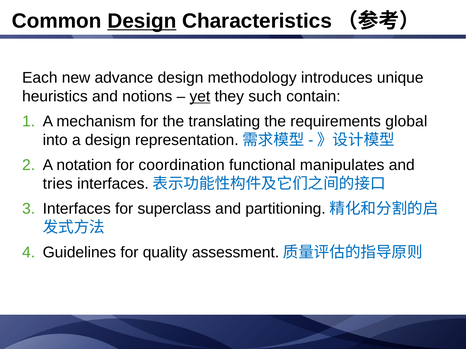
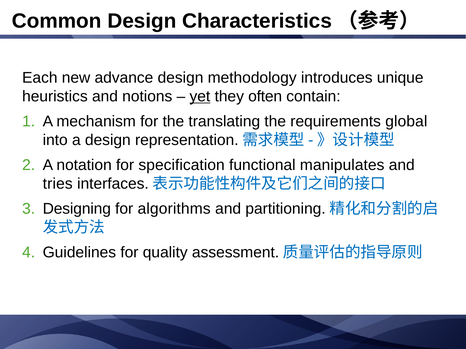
Design at (142, 21) underline: present -> none
such: such -> often
coordination: coordination -> specification
Interfaces: Interfaces -> Designing
superclass: superclass -> algorithms
